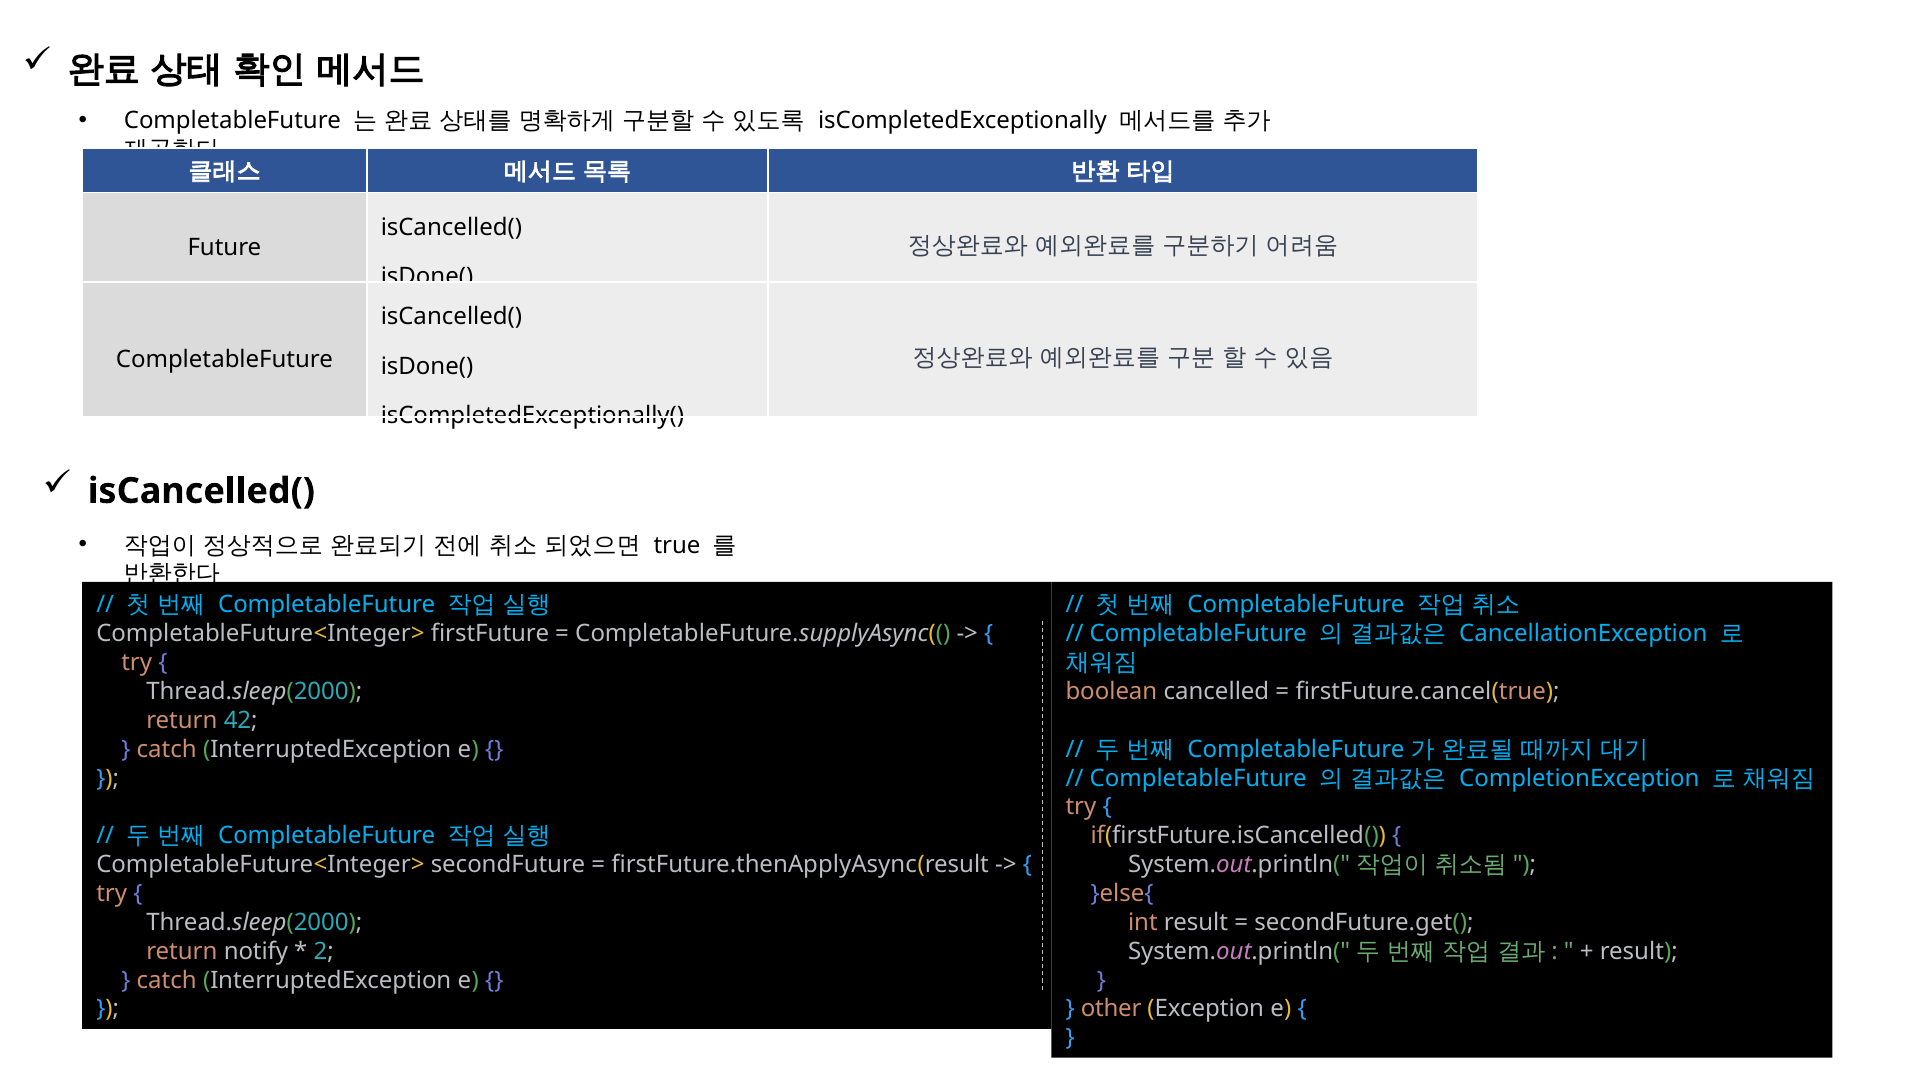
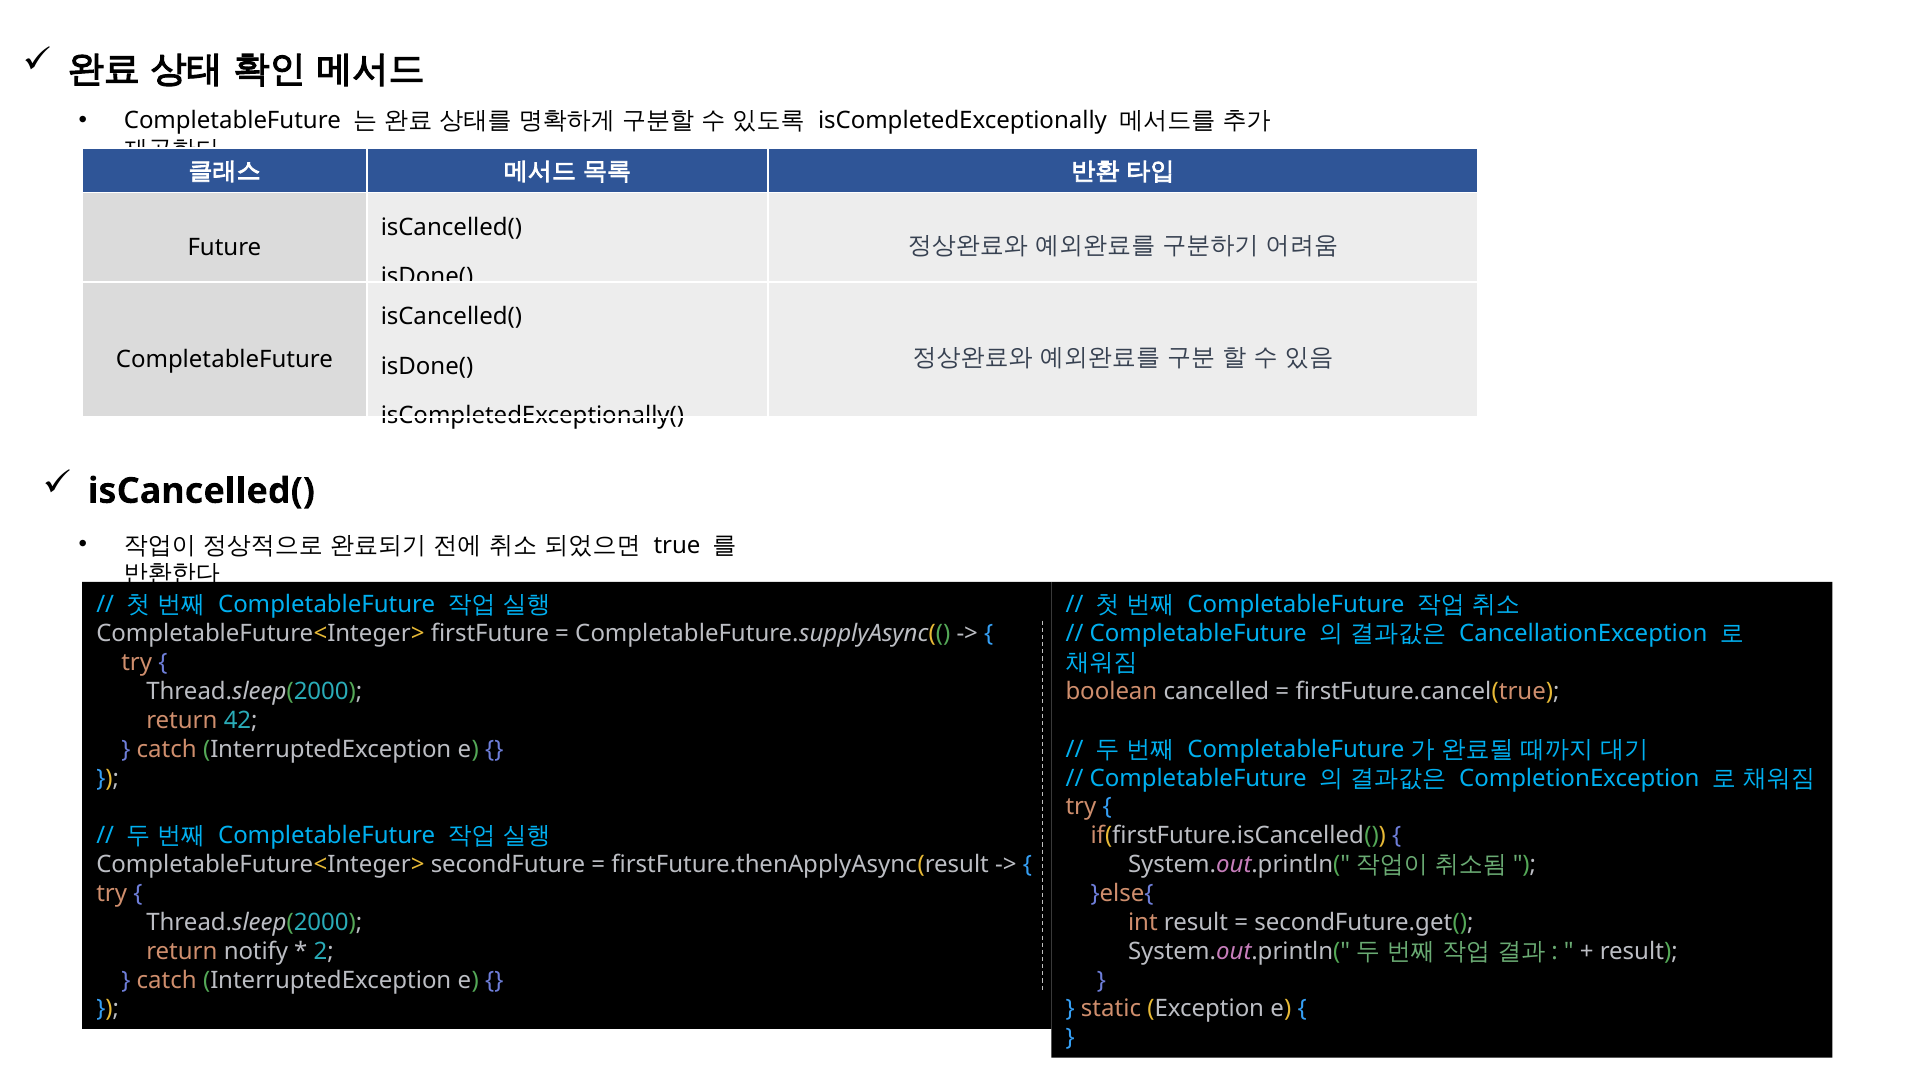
other: other -> static
